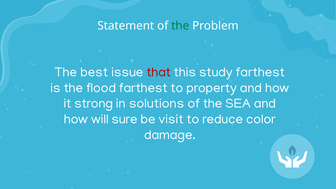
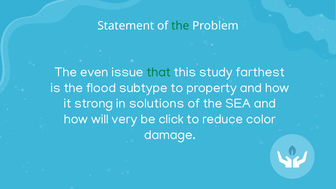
best: best -> even
that colour: red -> green
flood farthest: farthest -> subtype
sure: sure -> very
visit: visit -> click
